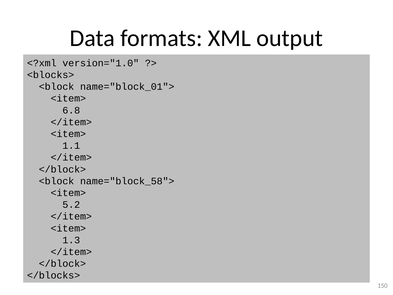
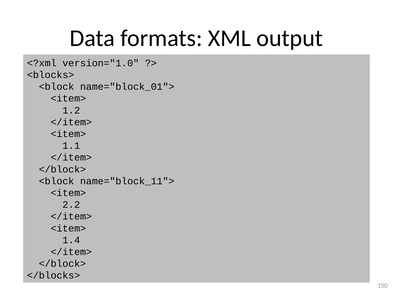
6.8: 6.8 -> 1.2
name="block_58">: name="block_58"> -> name="block_11">
5.2: 5.2 -> 2.2
1.3: 1.3 -> 1.4
